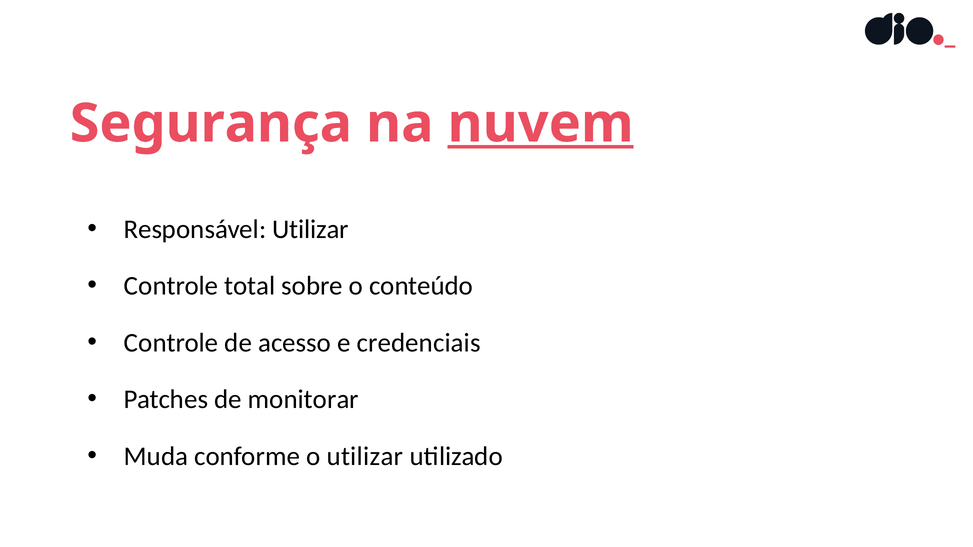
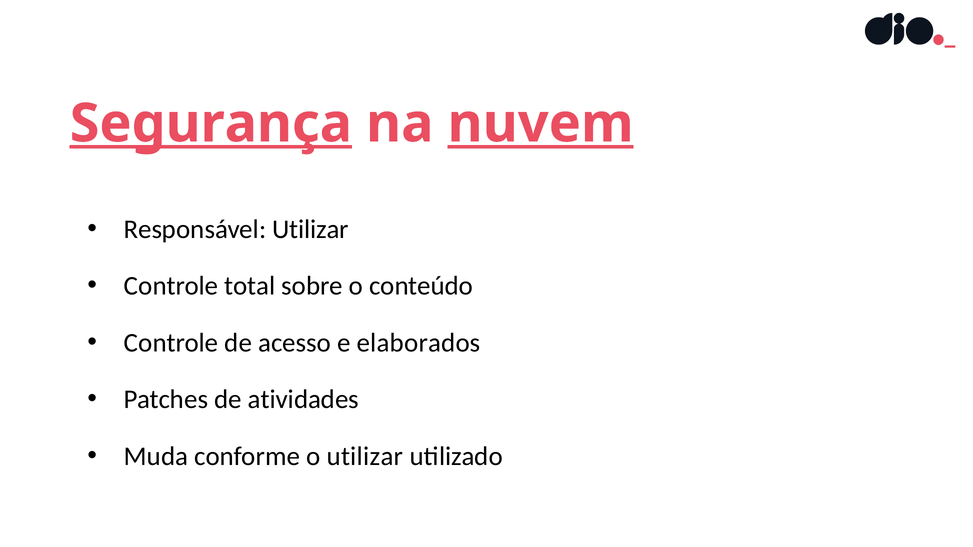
Segurança underline: none -> present
credenciais: credenciais -> elaborados
monitorar: monitorar -> atividades
